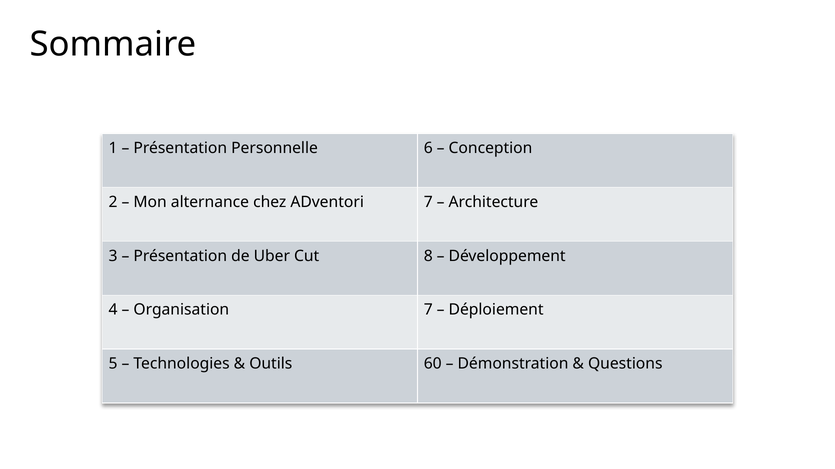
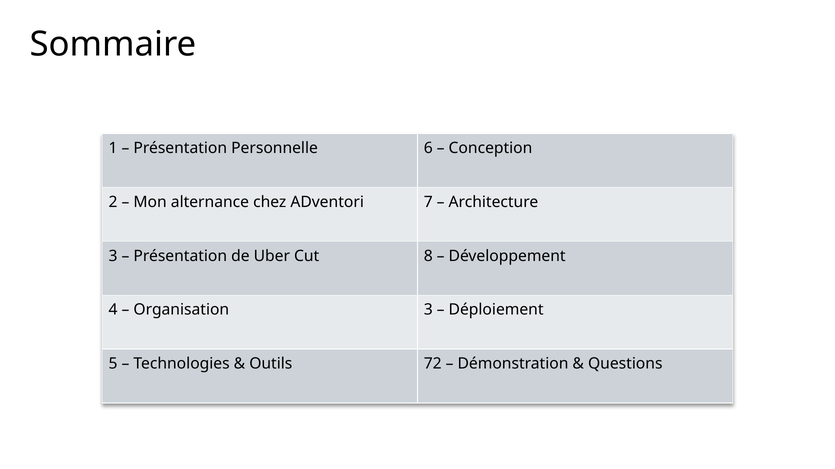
Organisation 7: 7 -> 3
60: 60 -> 72
